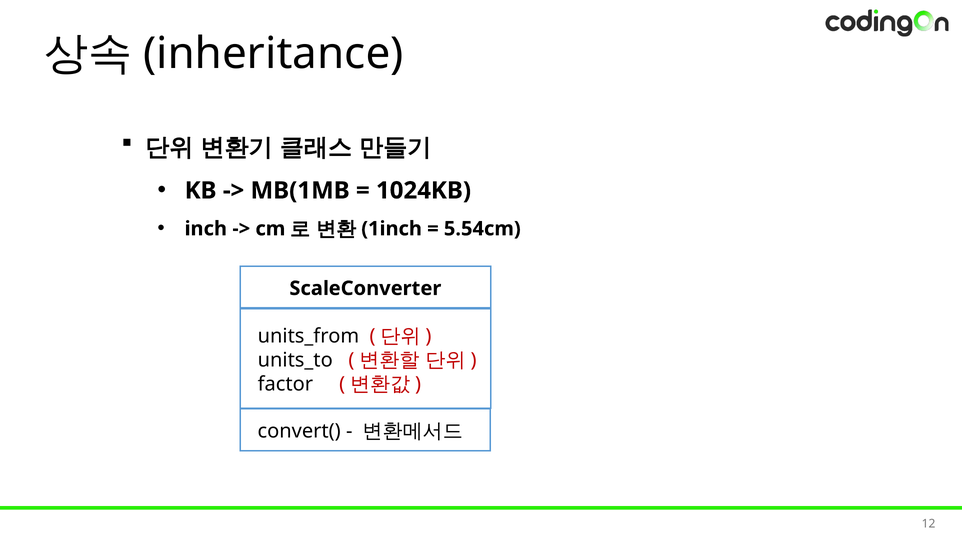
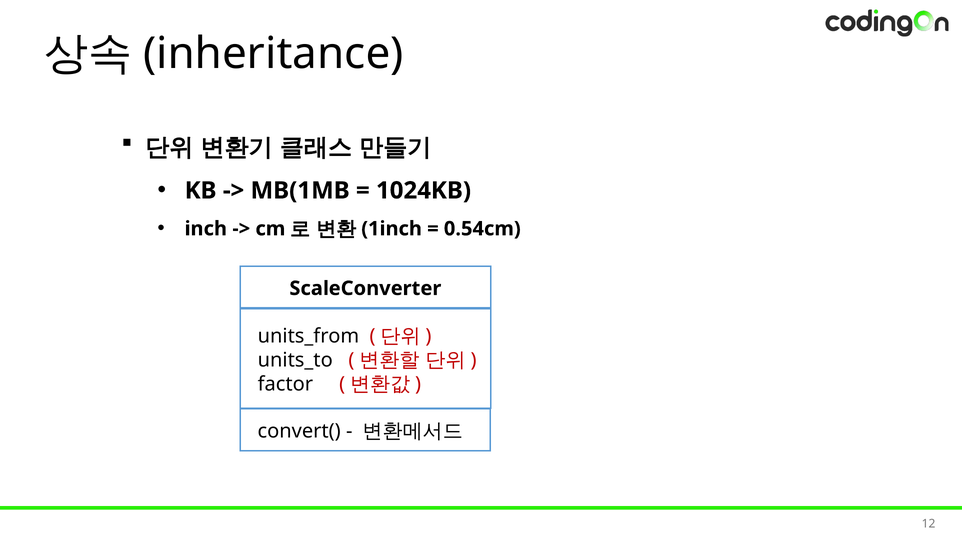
5.54cm: 5.54cm -> 0.54cm
